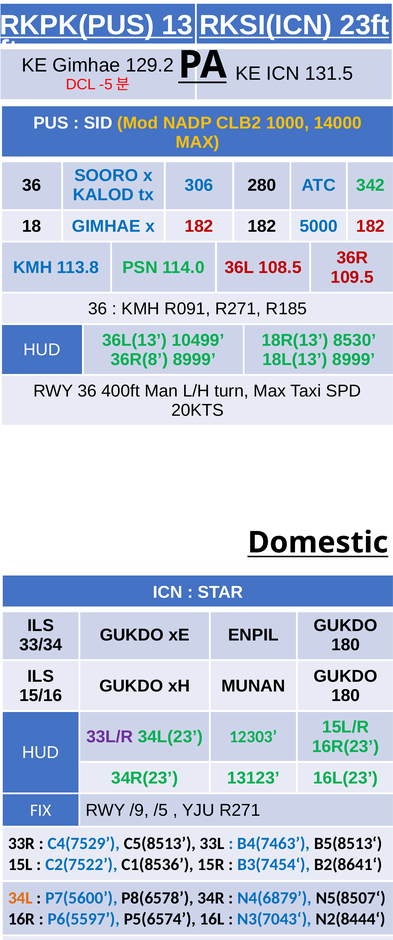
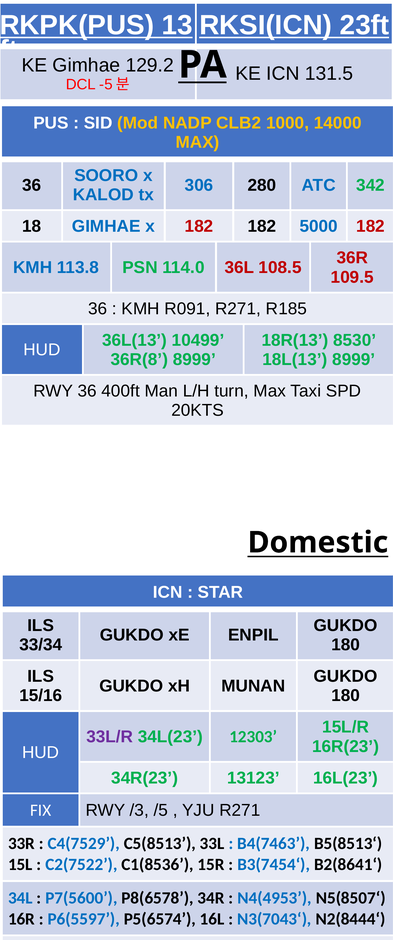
/9: /9 -> /3
34L colour: orange -> blue
N4(6879: N4(6879 -> N4(4953
